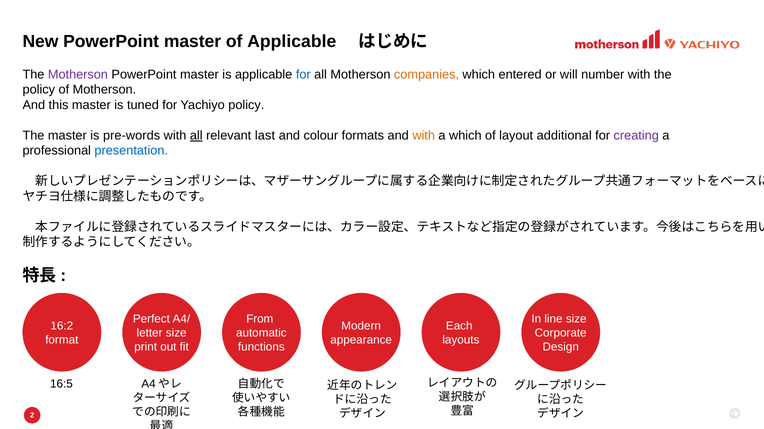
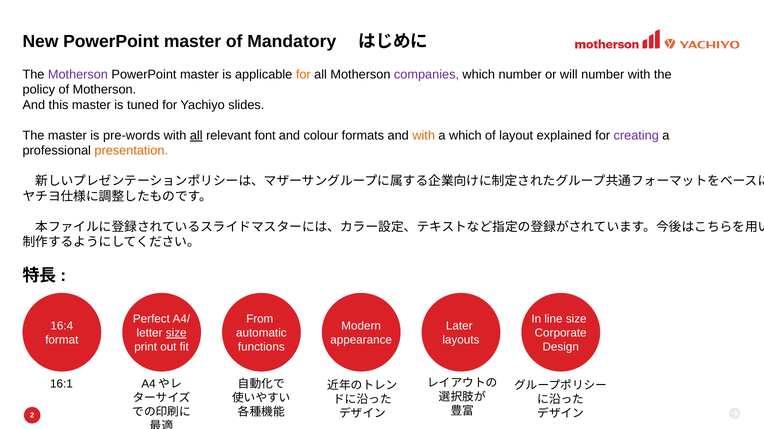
of Applicable: Applicable -> Mandatory
for at (303, 75) colour: blue -> orange
companies colour: orange -> purple
which entered: entered -> number
Yachiyo policy: policy -> slides
last: last -> font
additional: additional -> explained
presentation colour: blue -> orange
16:2: 16:2 -> 16:4
Each: Each -> Later
size at (176, 334) underline: none -> present
16:5: 16:5 -> 16:1
